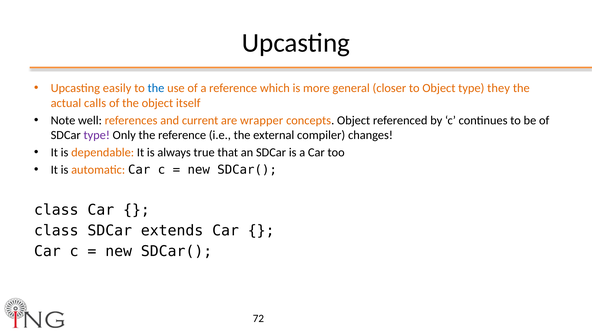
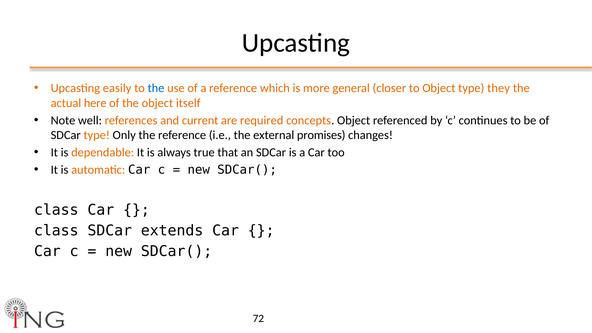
calls: calls -> here
wrapper: wrapper -> required
type at (97, 135) colour: purple -> orange
compiler: compiler -> promises
